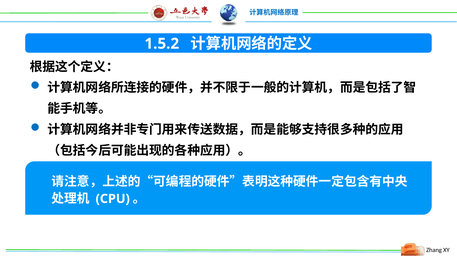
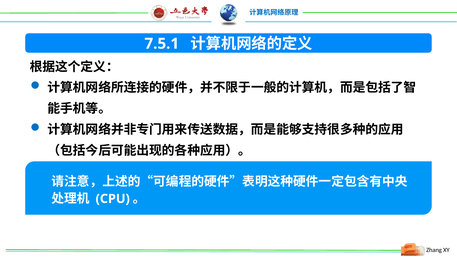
1.5.2: 1.5.2 -> 7.5.1
